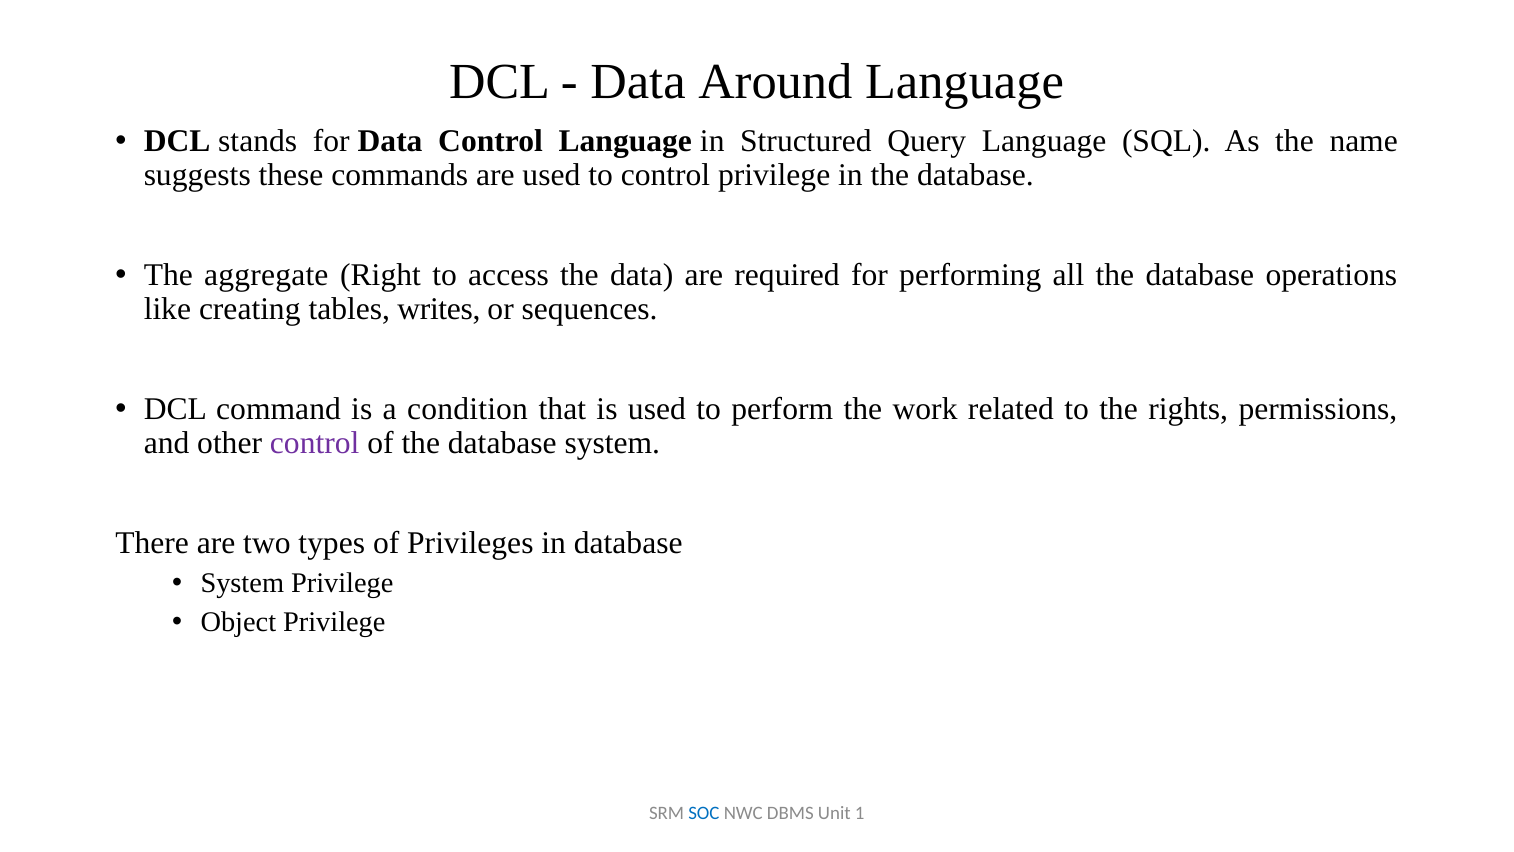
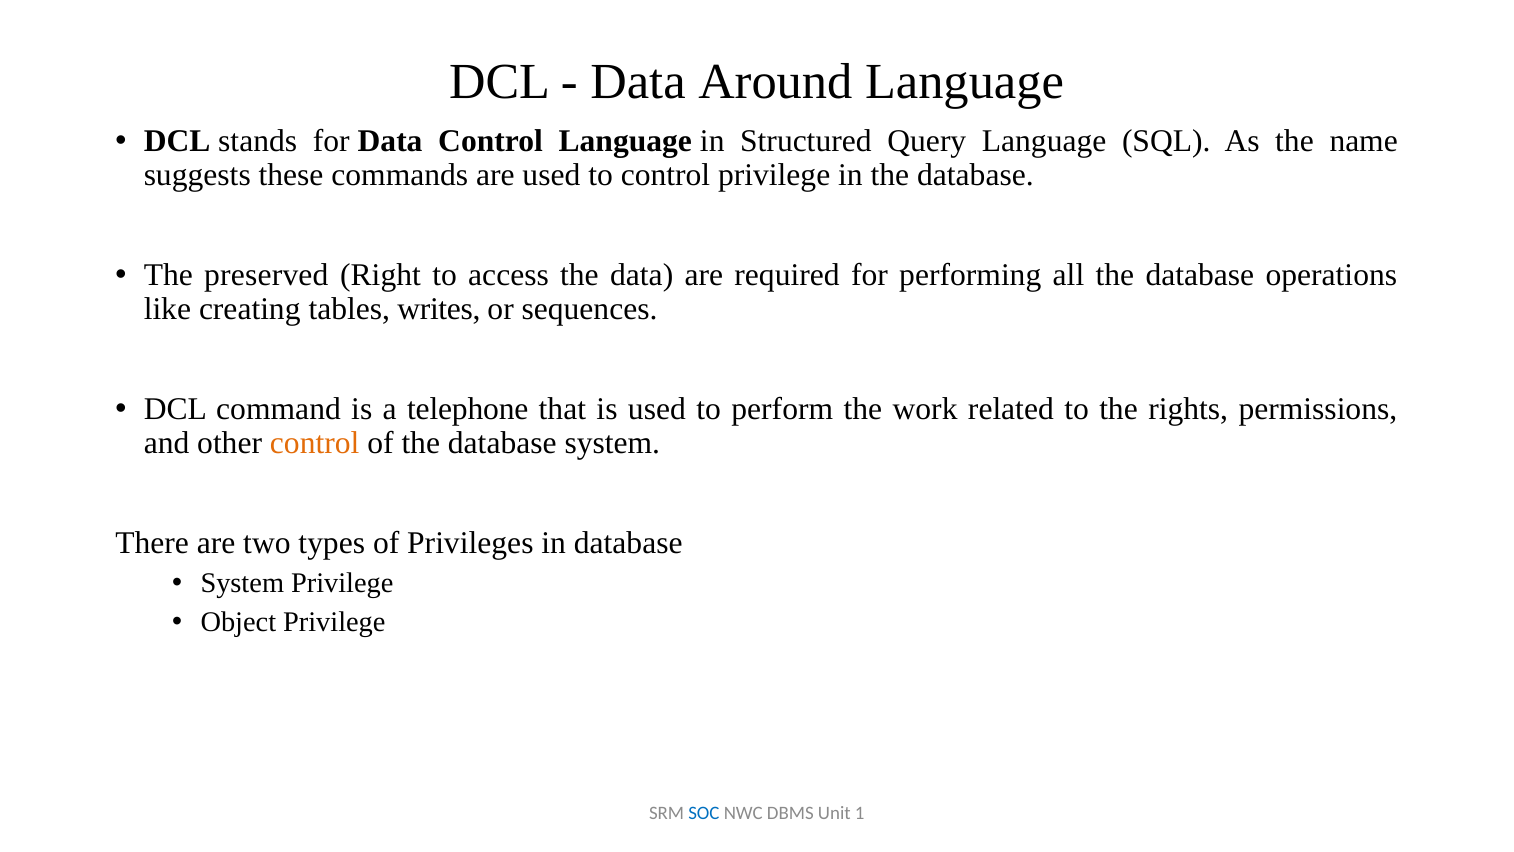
aggregate: aggregate -> preserved
condition: condition -> telephone
control at (315, 443) colour: purple -> orange
